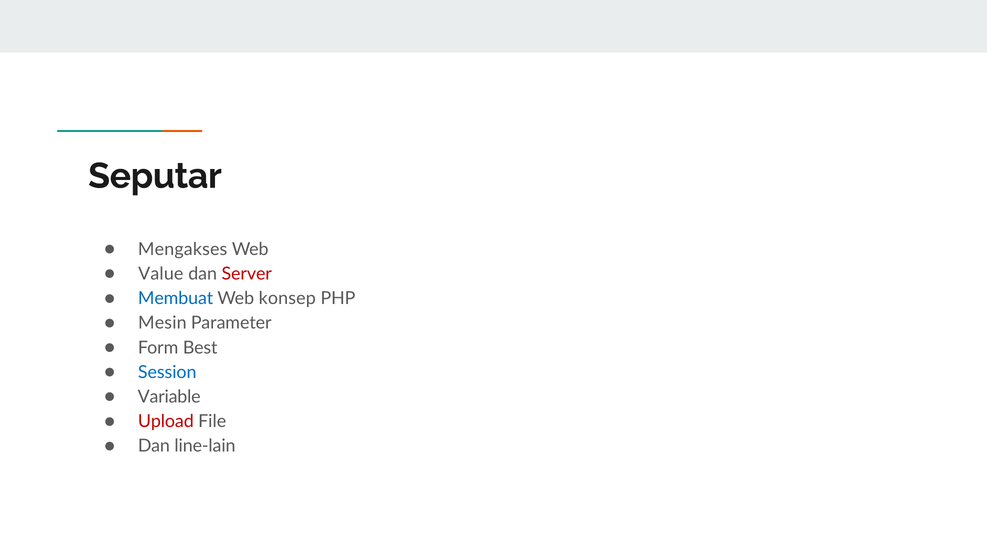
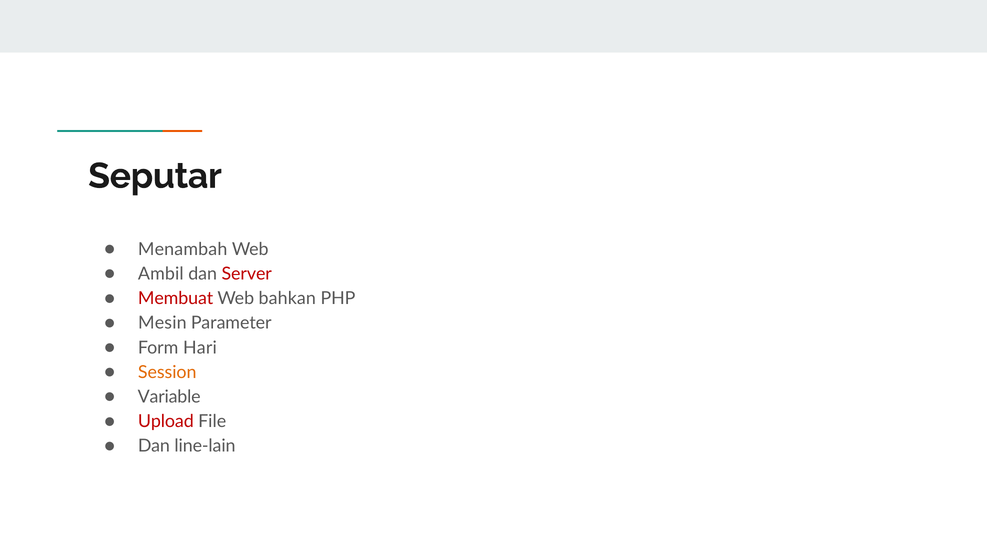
Mengakses: Mengakses -> Menambah
Value: Value -> Ambil
Membuat colour: blue -> red
konsep: konsep -> bahkan
Best: Best -> Hari
Session colour: blue -> orange
